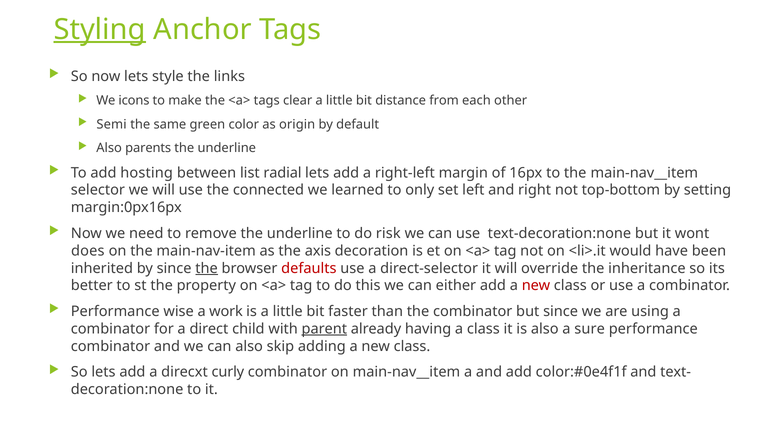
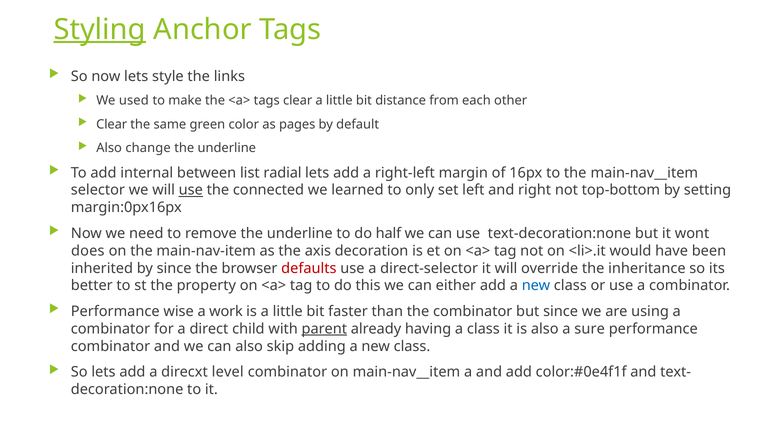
icons: icons -> used
Semi at (112, 124): Semi -> Clear
origin: origin -> pages
parents: parents -> change
hosting: hosting -> internal
use at (191, 190) underline: none -> present
risk: risk -> half
the at (207, 268) underline: present -> none
new at (536, 286) colour: red -> blue
curly: curly -> level
